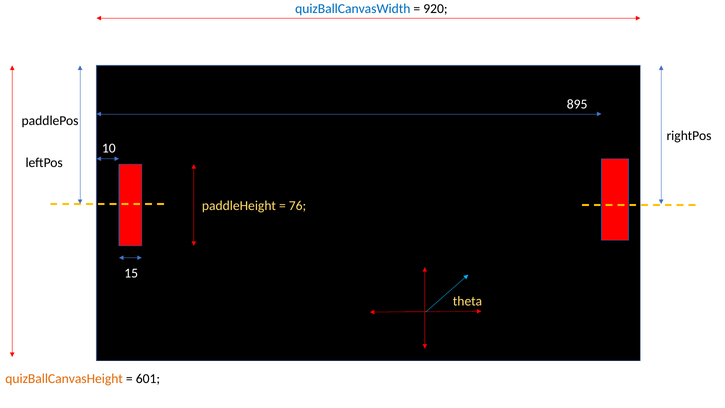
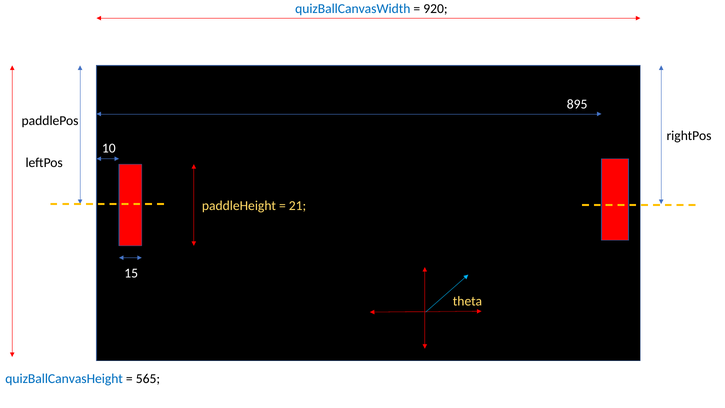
76: 76 -> 21
quizBallCanvasHeight colour: orange -> blue
601: 601 -> 565
